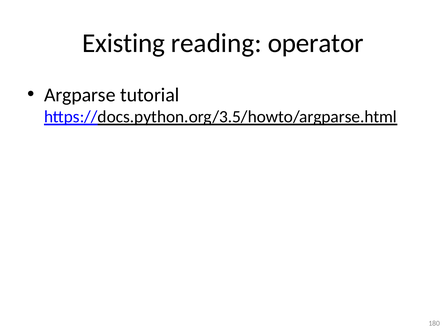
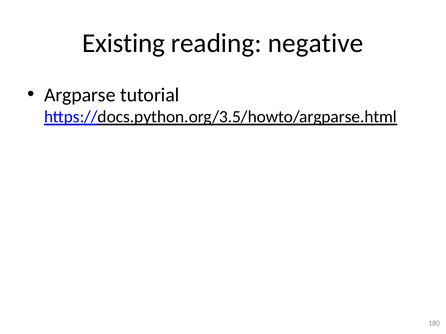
operator: operator -> negative
